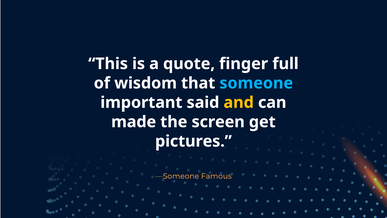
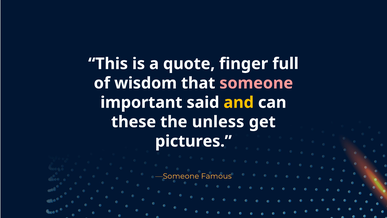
someone colour: light blue -> pink
made: made -> these
screen: screen -> unless
